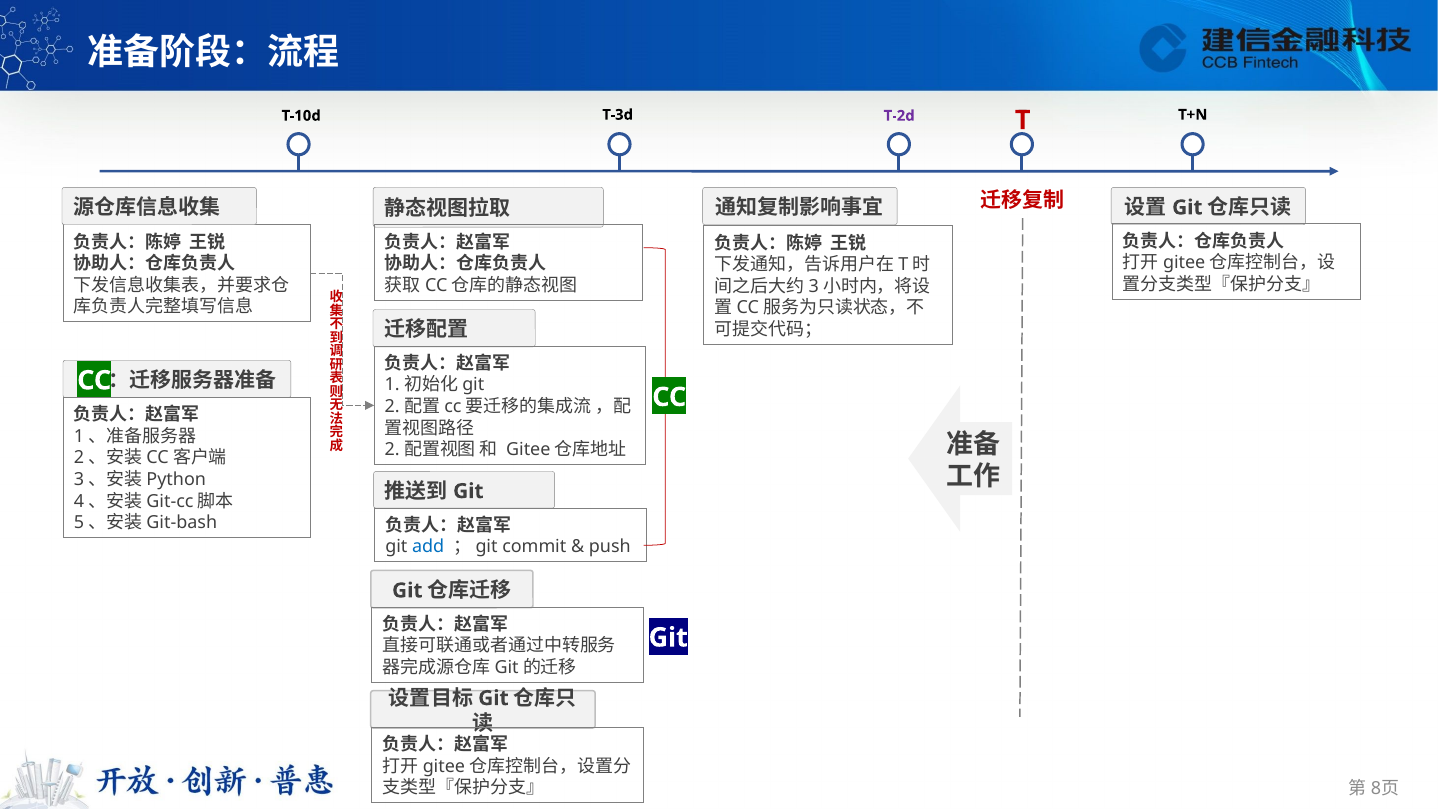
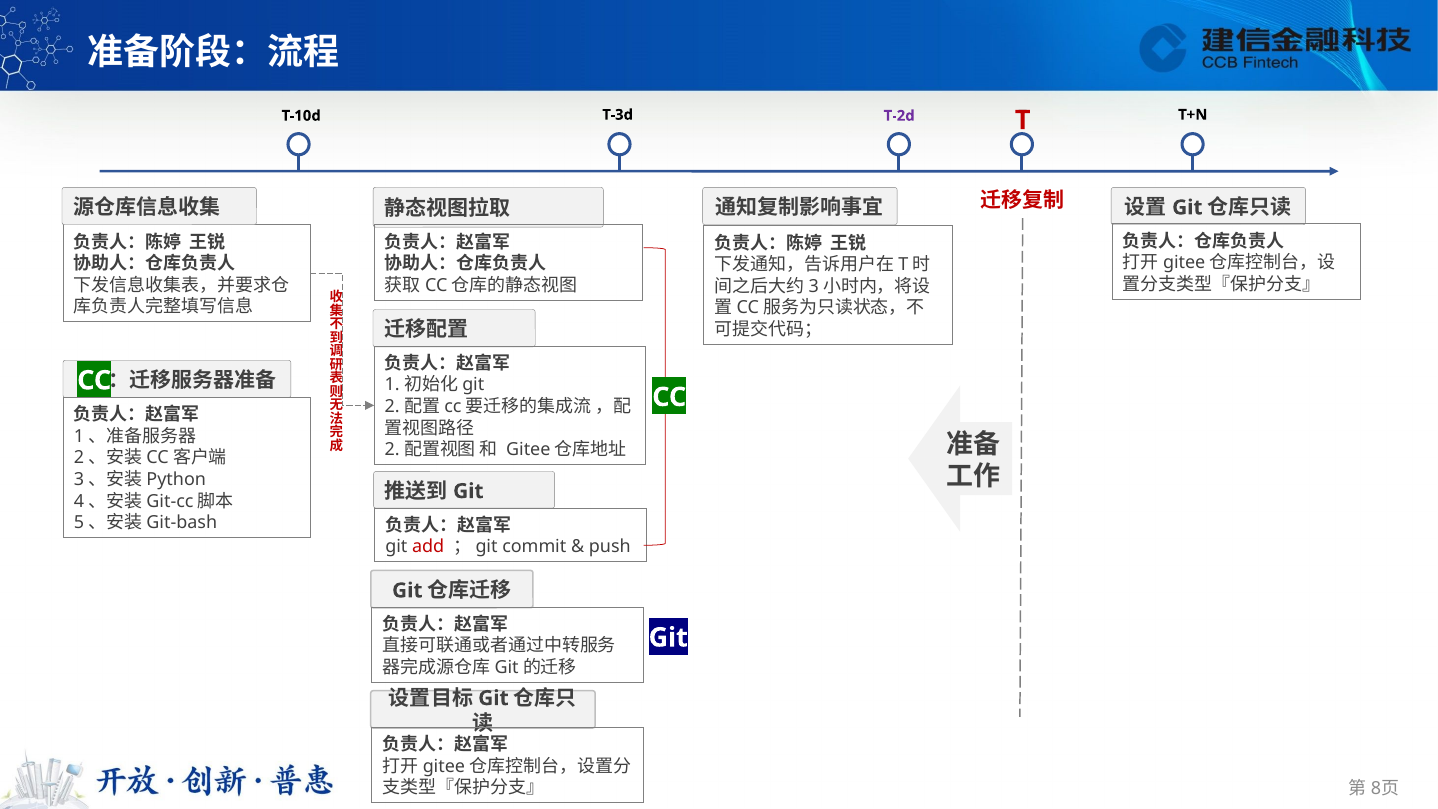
add colour: blue -> red
